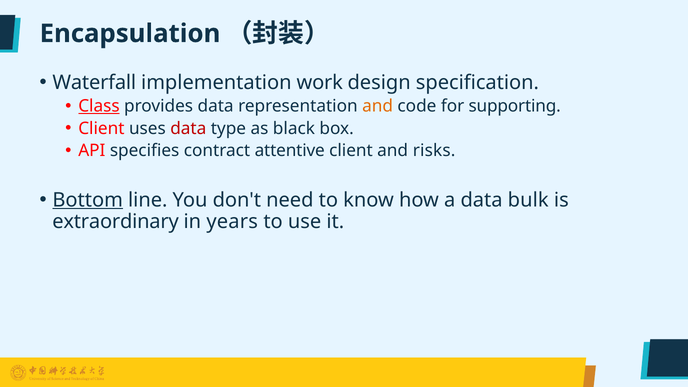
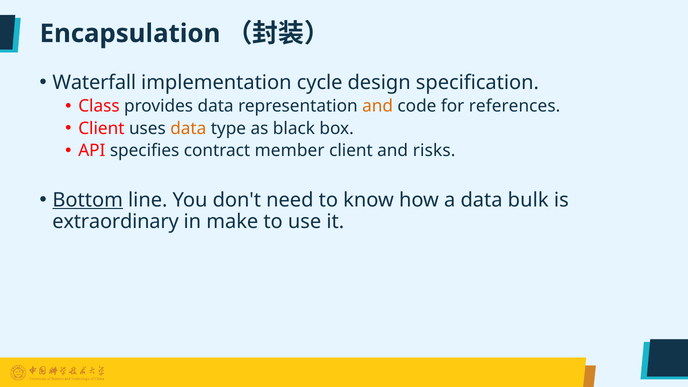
work: work -> cycle
Class underline: present -> none
supporting: supporting -> references
data at (188, 128) colour: red -> orange
attentive: attentive -> member
years: years -> make
